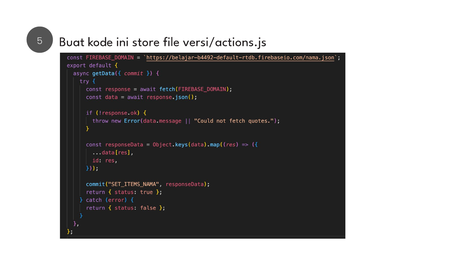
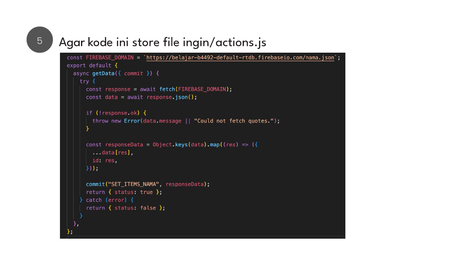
Buat: Buat -> Agar
versi/actions.js: versi/actions.js -> ingin/actions.js
